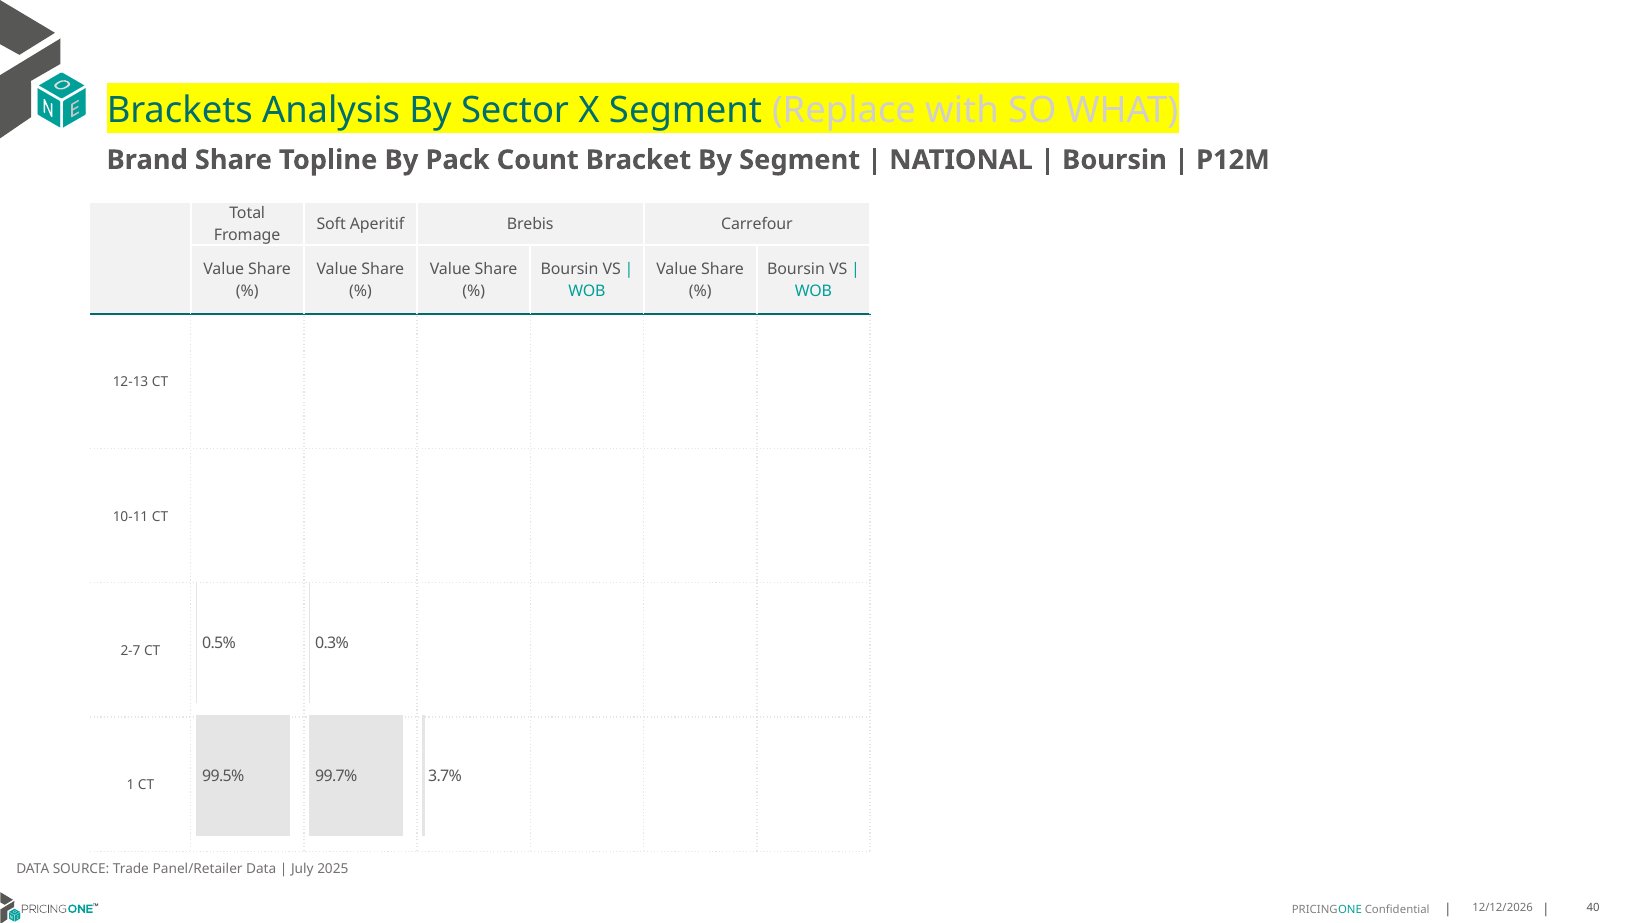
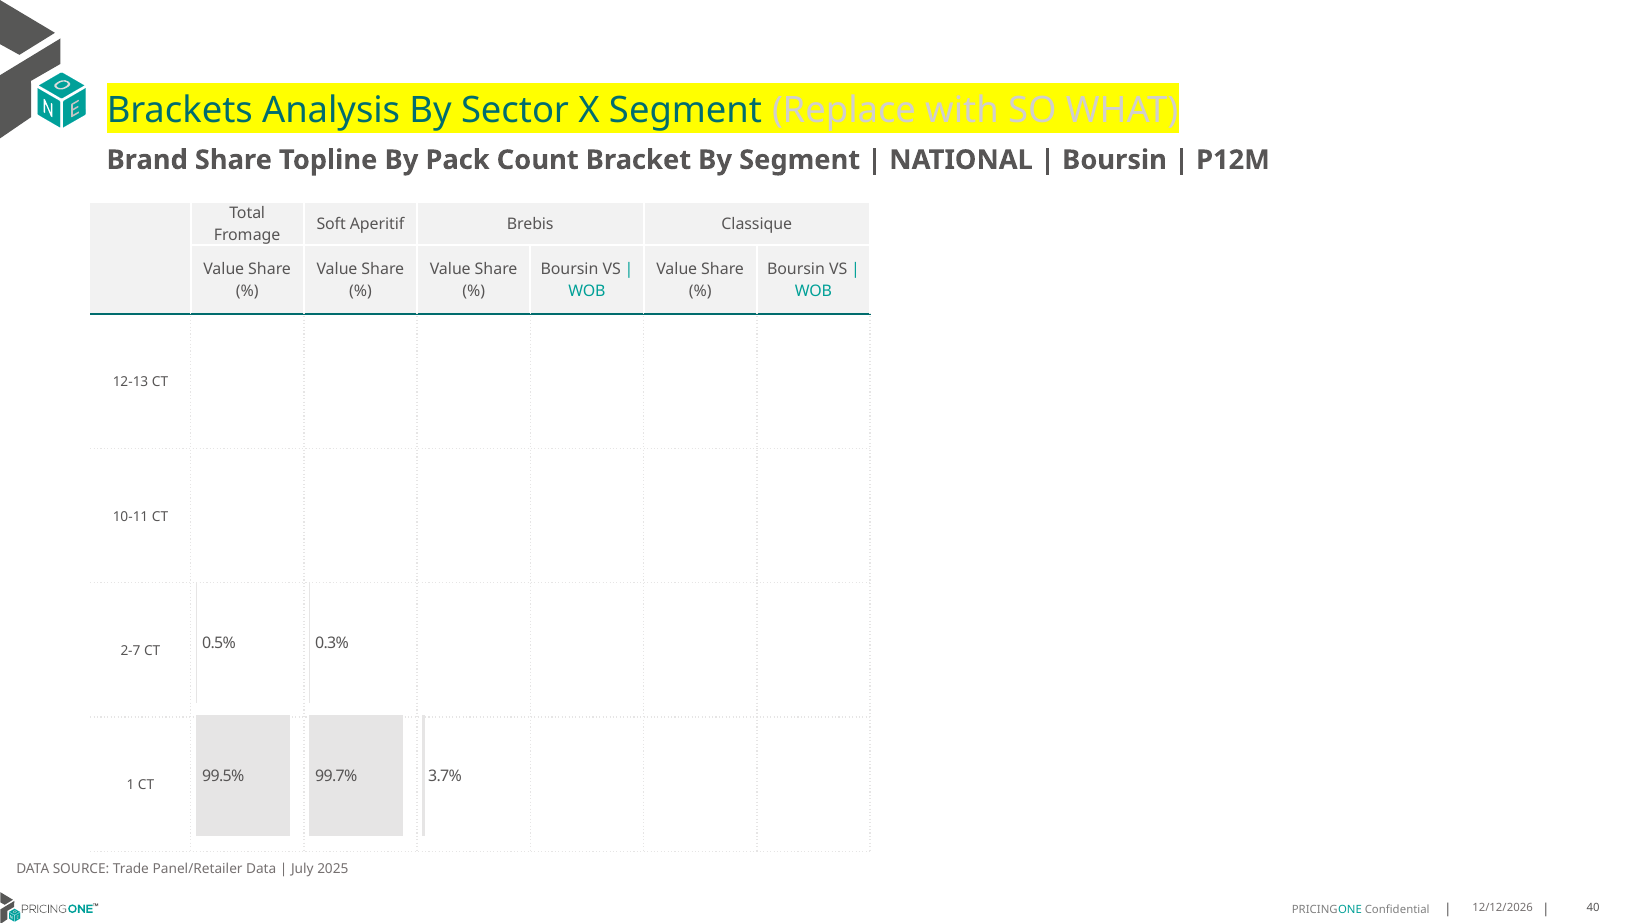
Carrefour: Carrefour -> Classique
